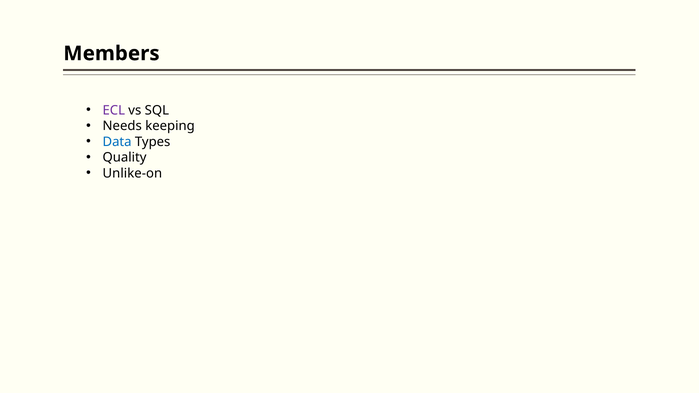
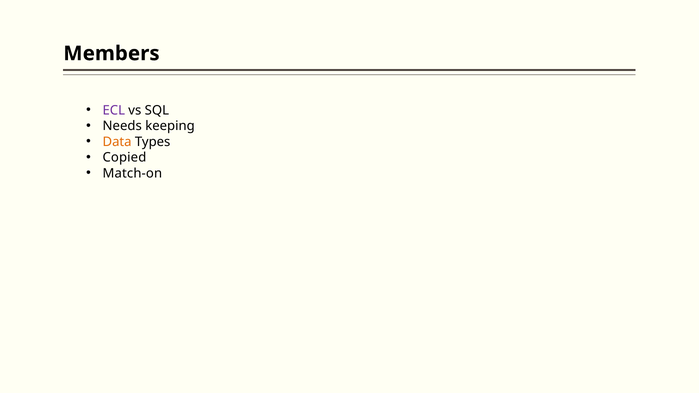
Data colour: blue -> orange
Quality: Quality -> Copied
Unlike-on: Unlike-on -> Match-on
